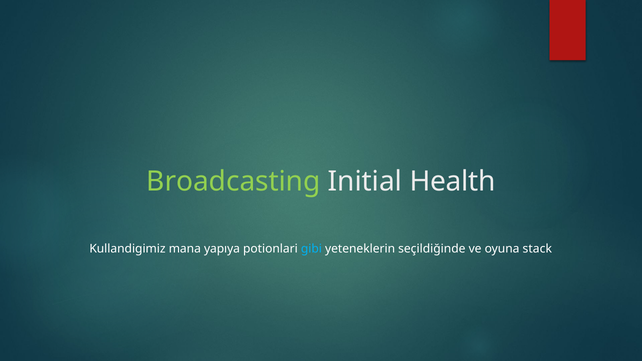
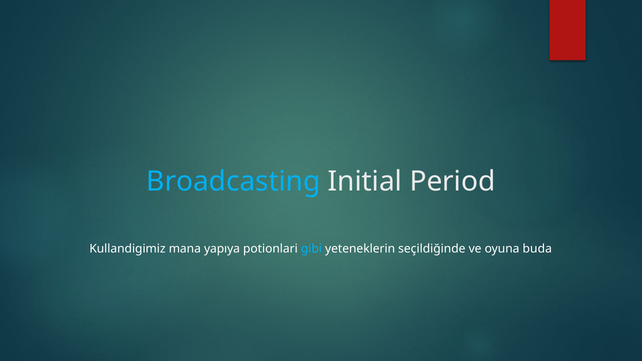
Broadcasting colour: light green -> light blue
Health: Health -> Period
stack: stack -> buda
